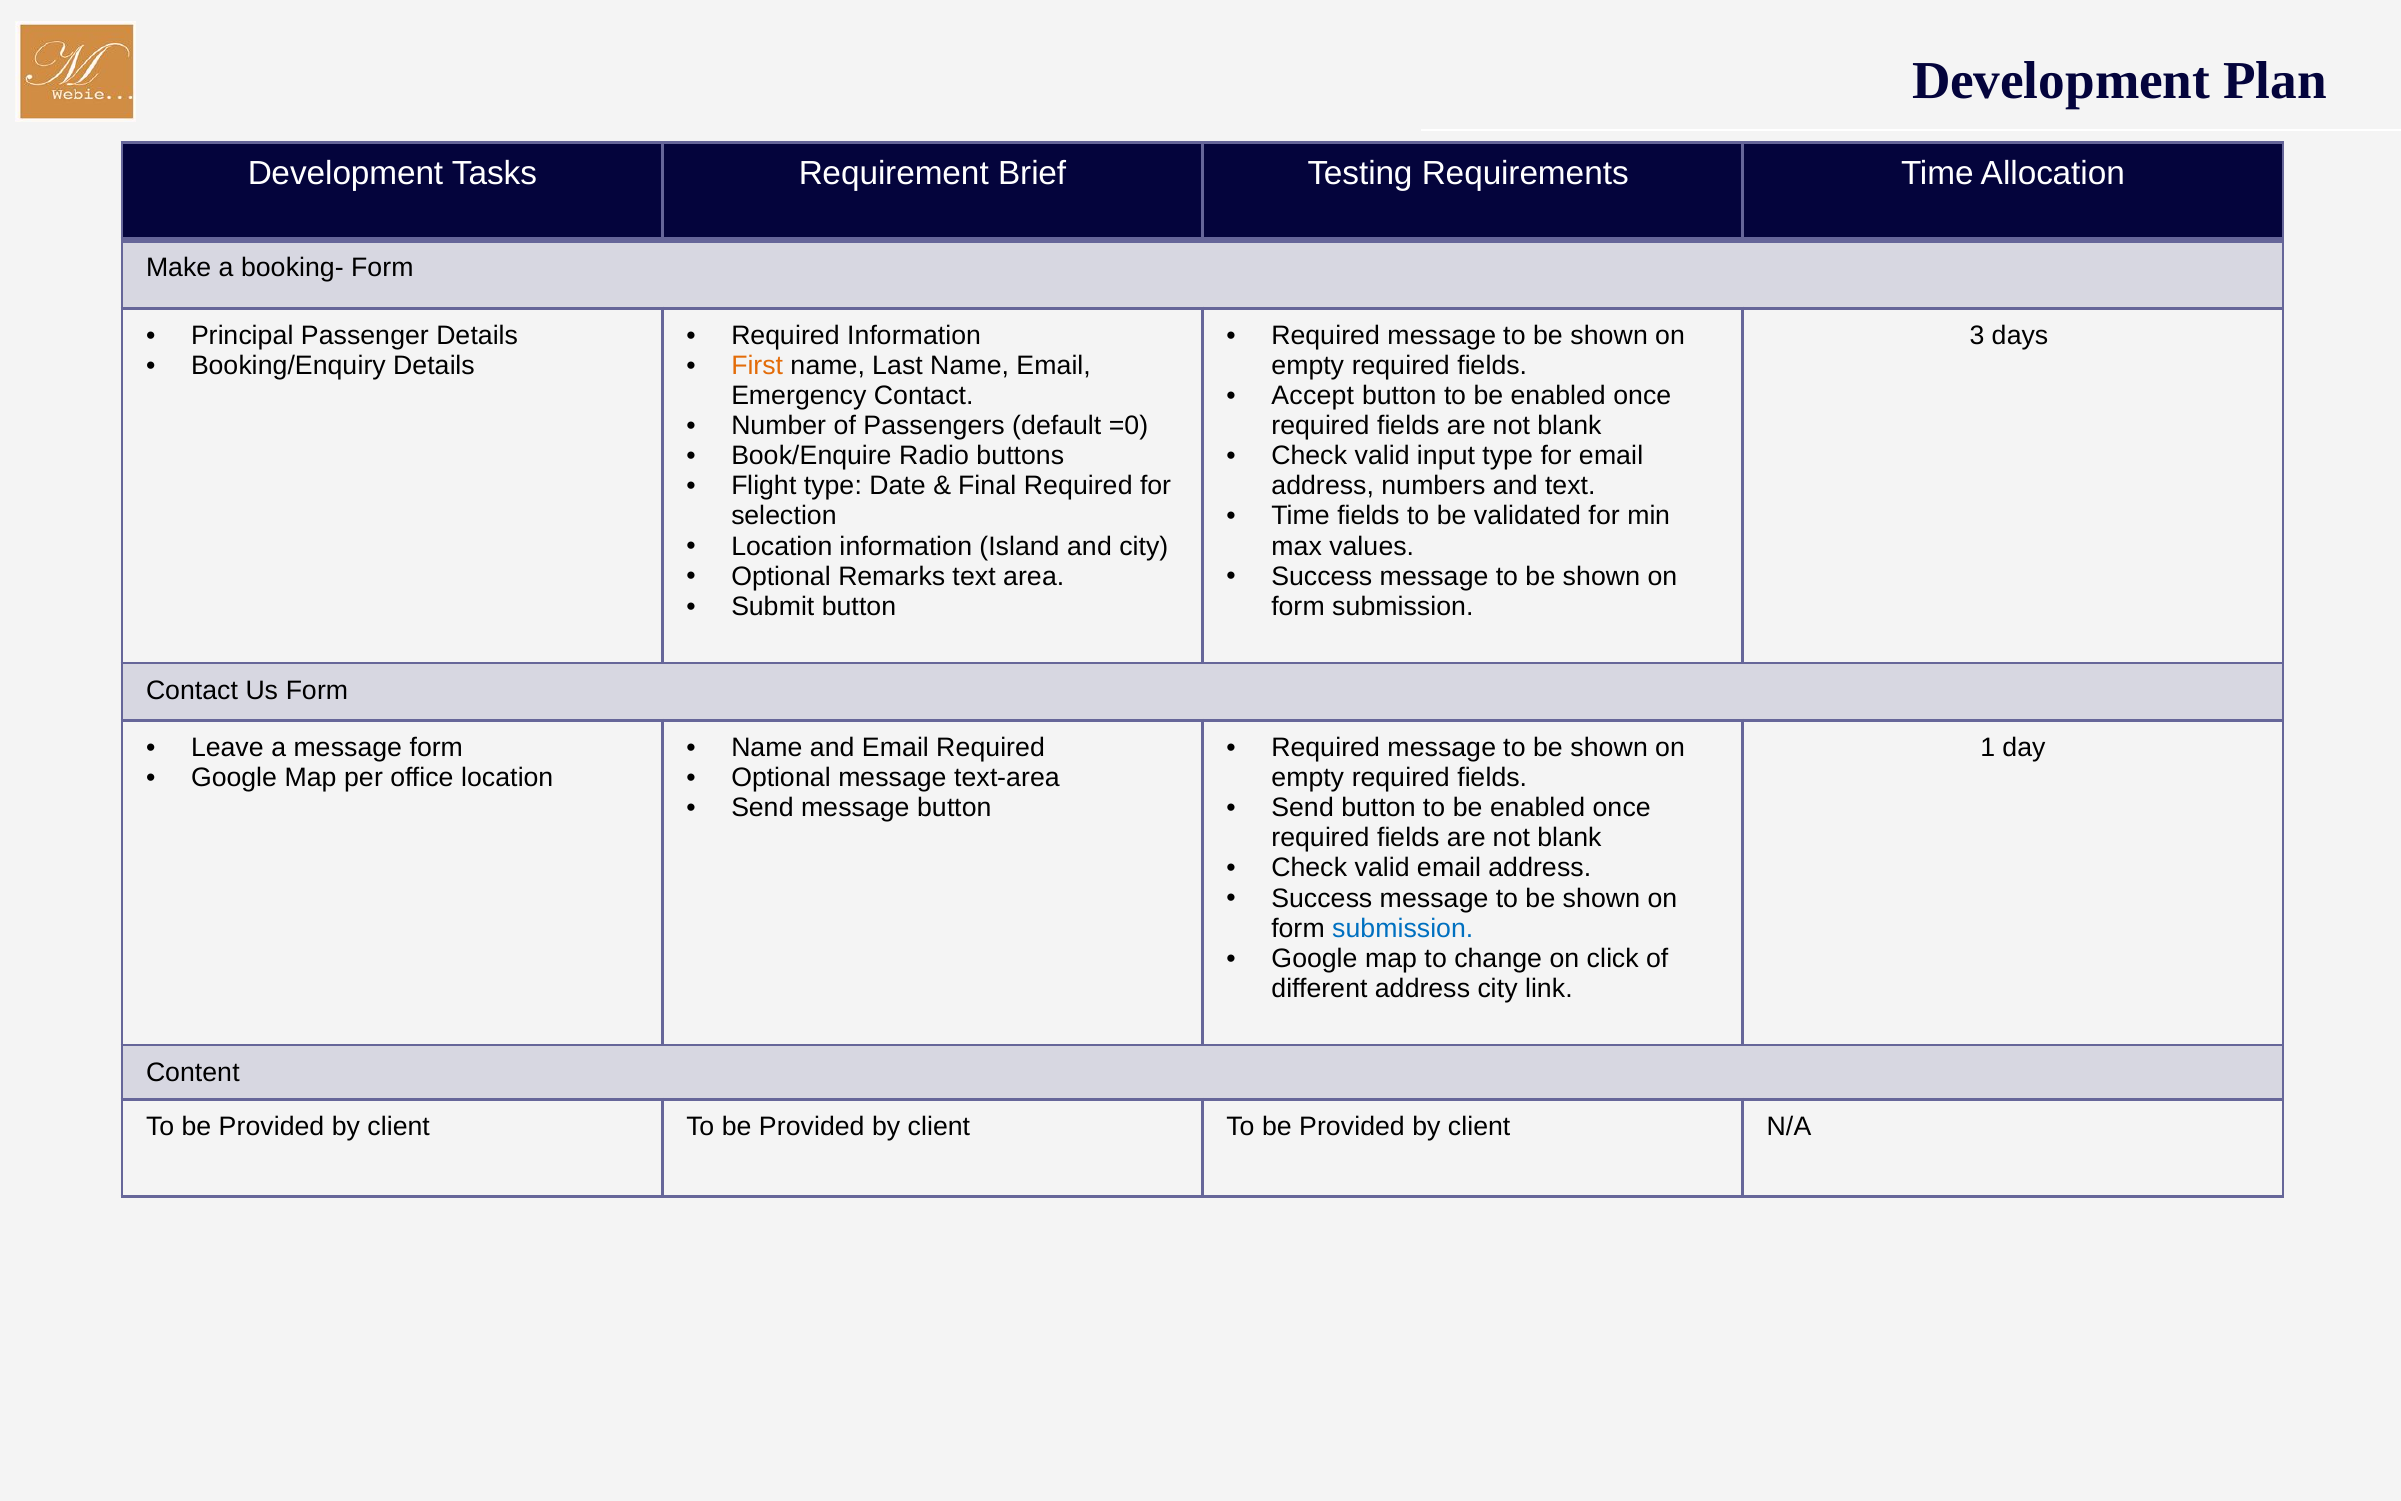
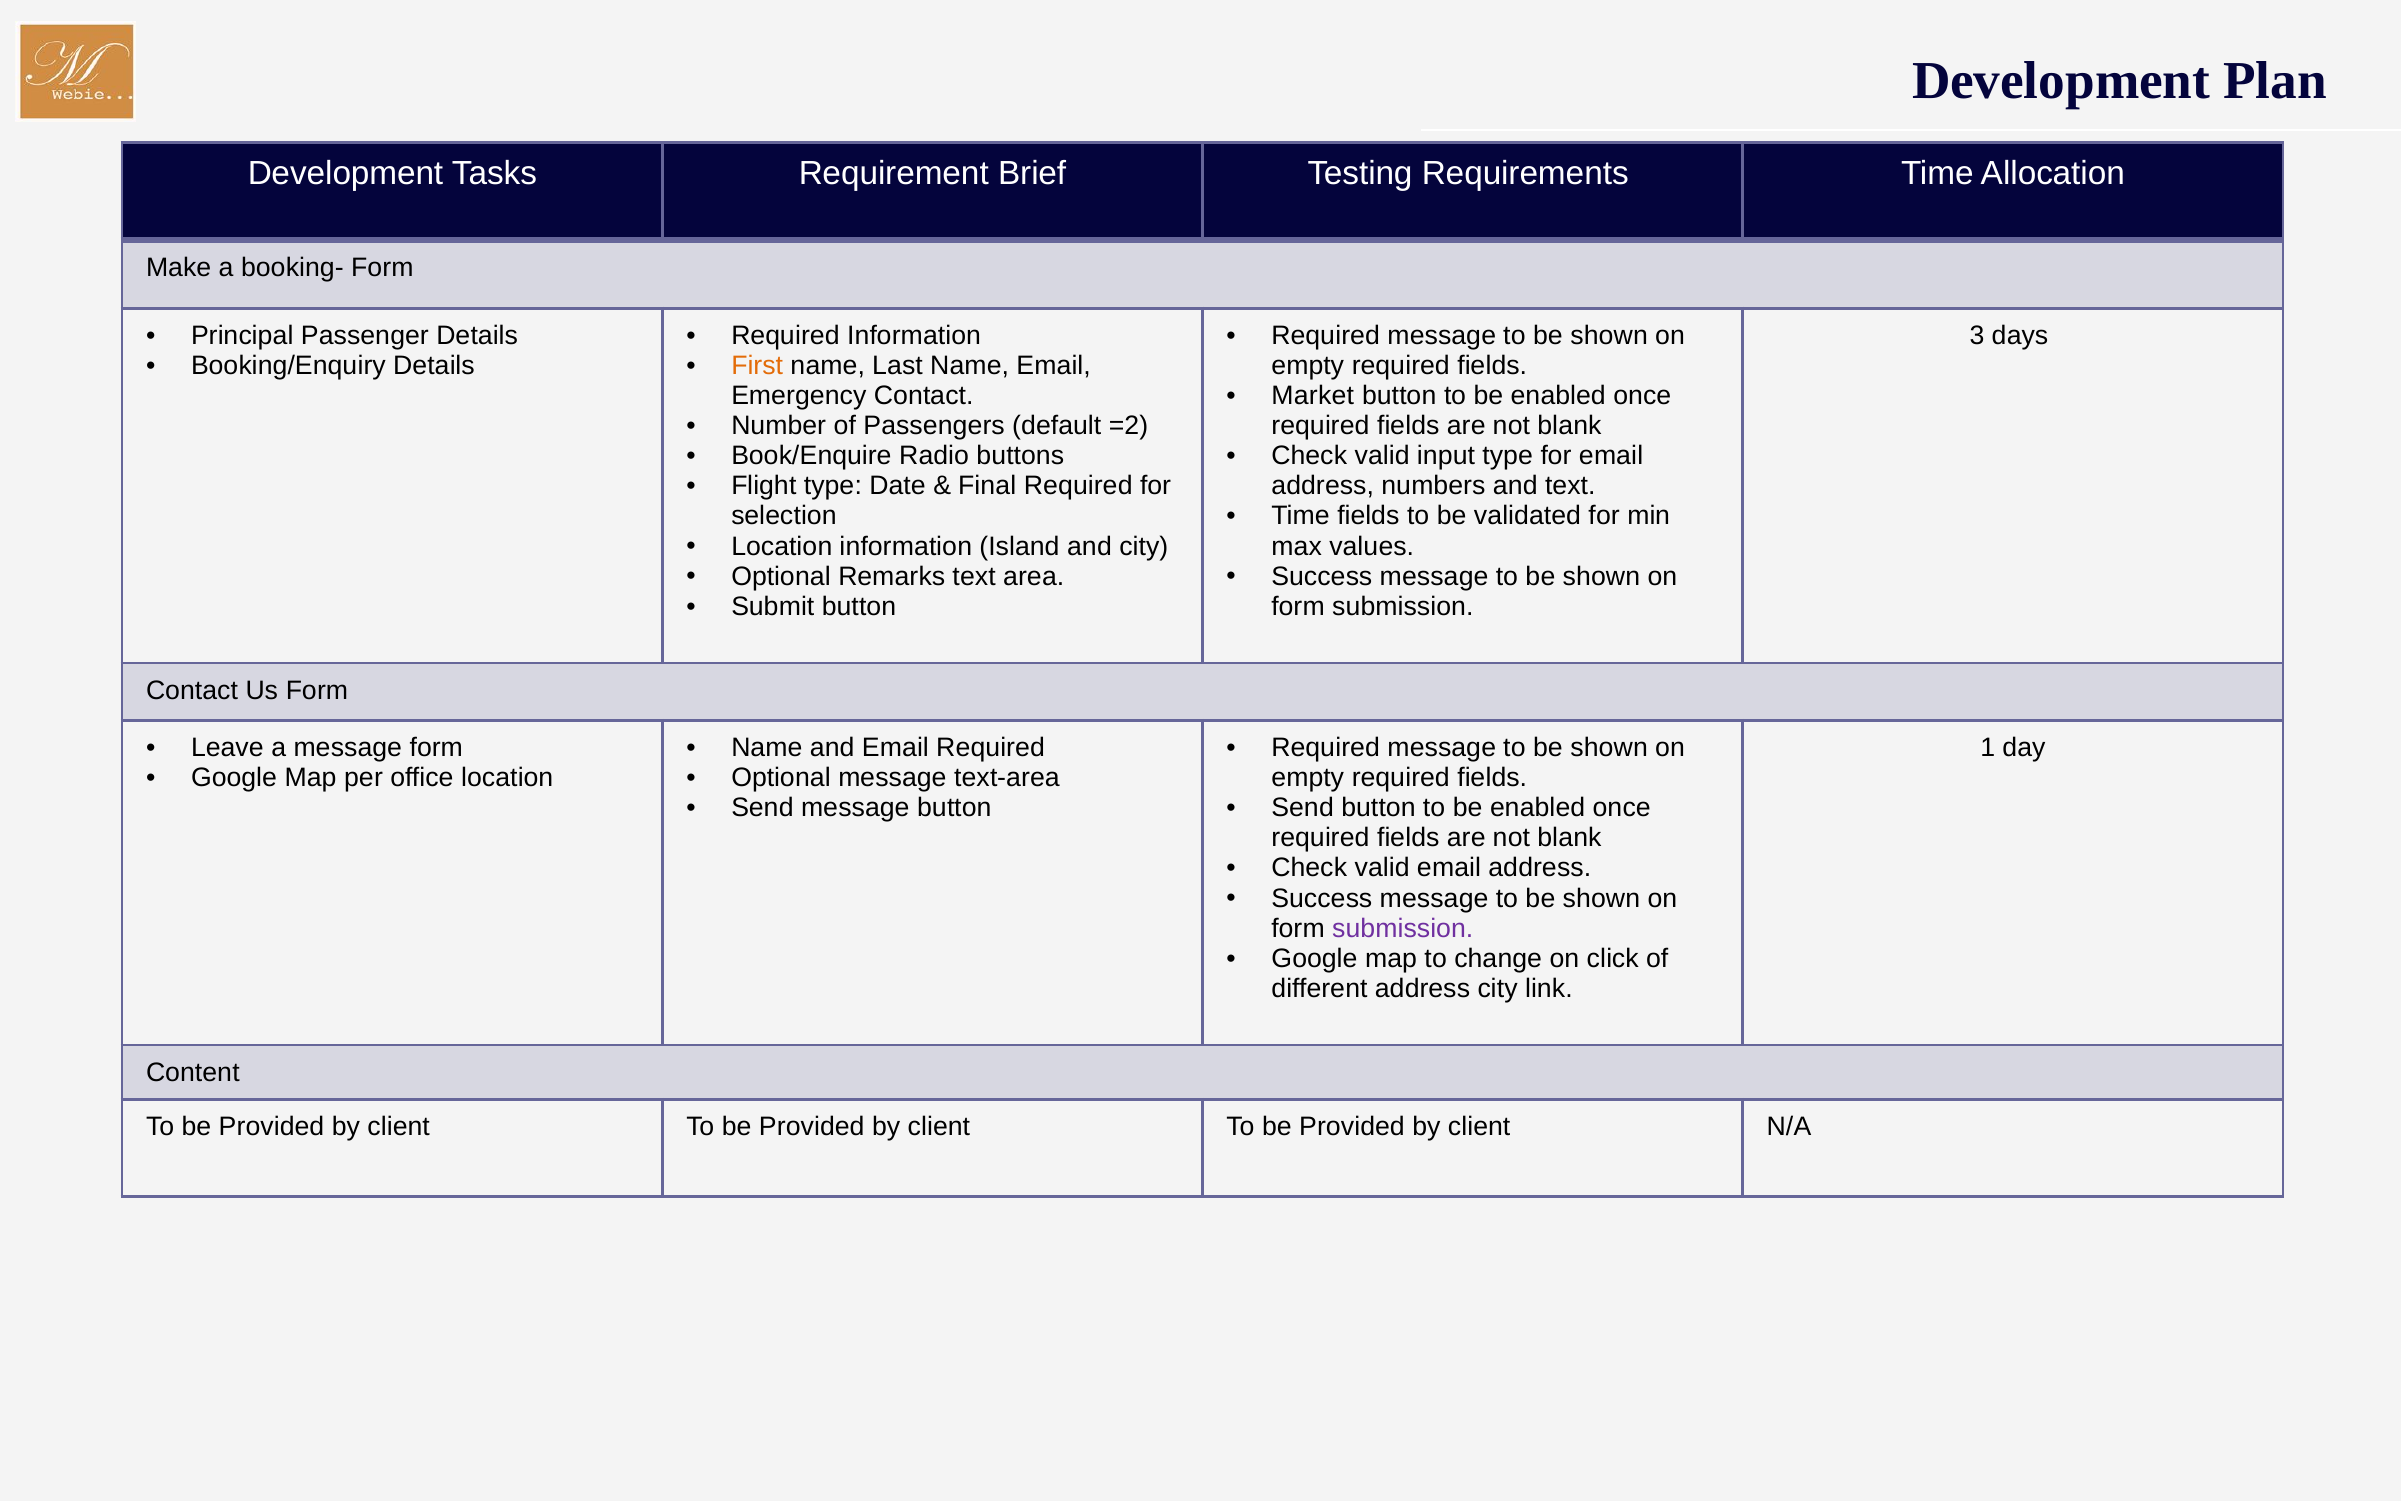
Accept: Accept -> Market
=0: =0 -> =2
submission at (1403, 928) colour: blue -> purple
